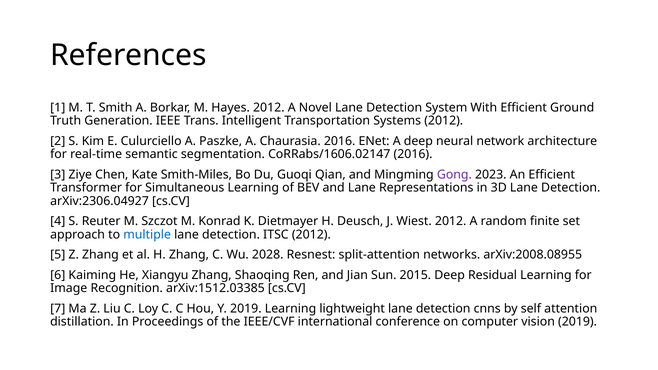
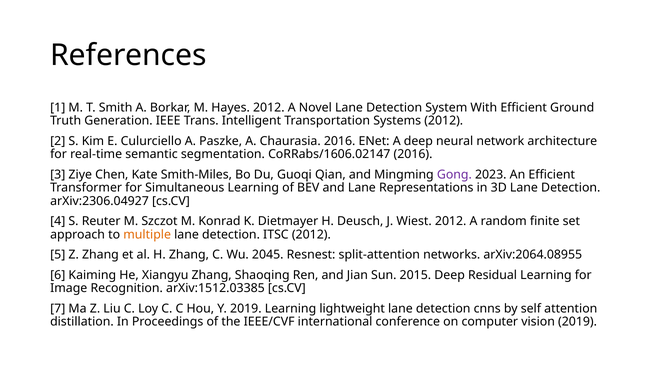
multiple colour: blue -> orange
2028: 2028 -> 2045
arXiv:2008.08955: arXiv:2008.08955 -> arXiv:2064.08955
